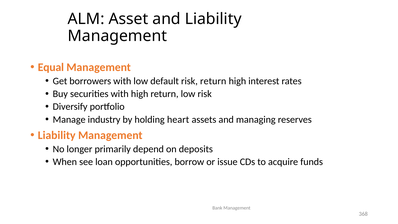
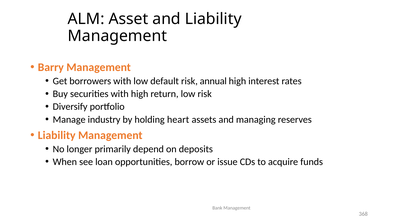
Equal: Equal -> Barry
risk return: return -> annual
